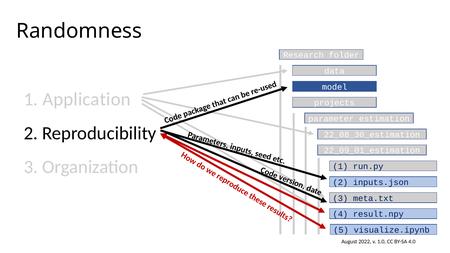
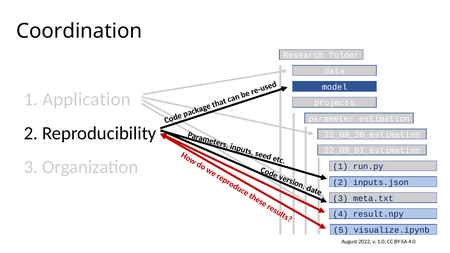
Randomness: Randomness -> Coordination
